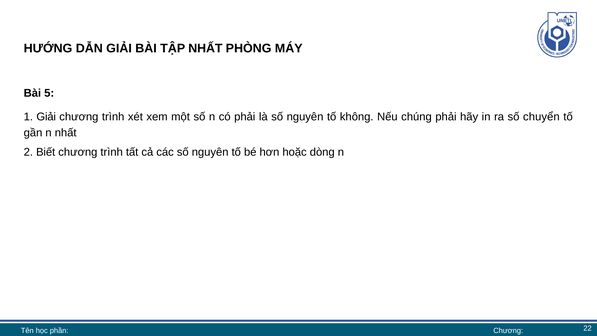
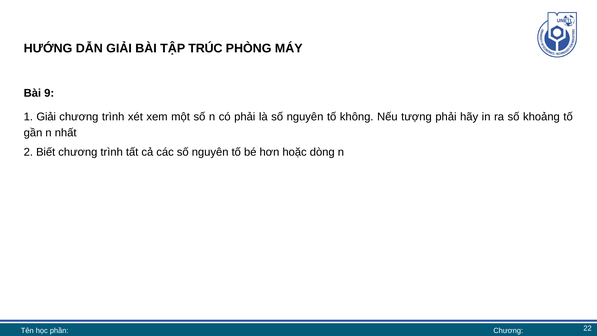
TẬP NHẤT: NHẤT -> TRÚC
5: 5 -> 9
chúng: chúng -> tượng
chuyển: chuyển -> khoảng
